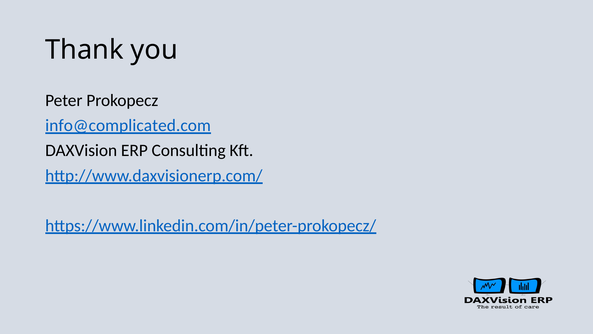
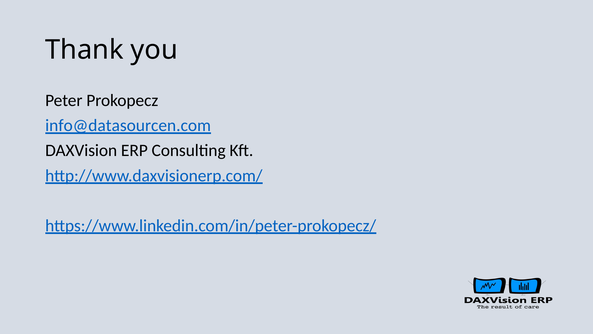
info@complicated.com: info@complicated.com -> info@datasourcen.com
